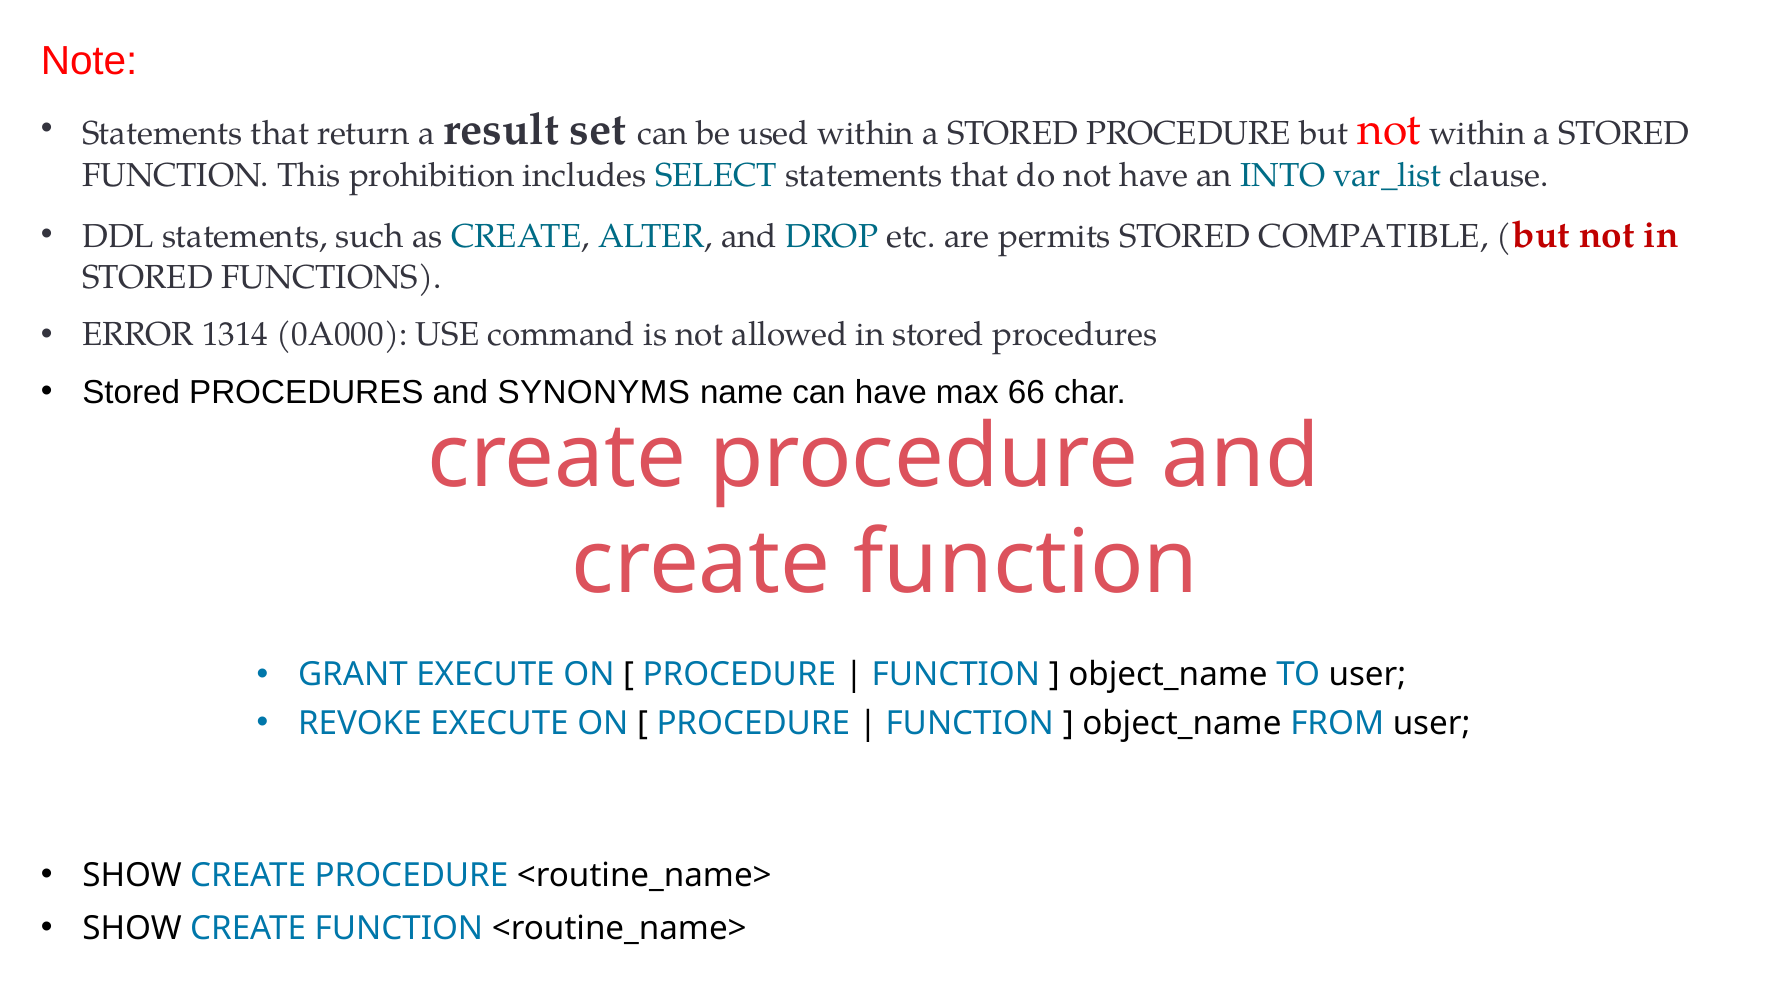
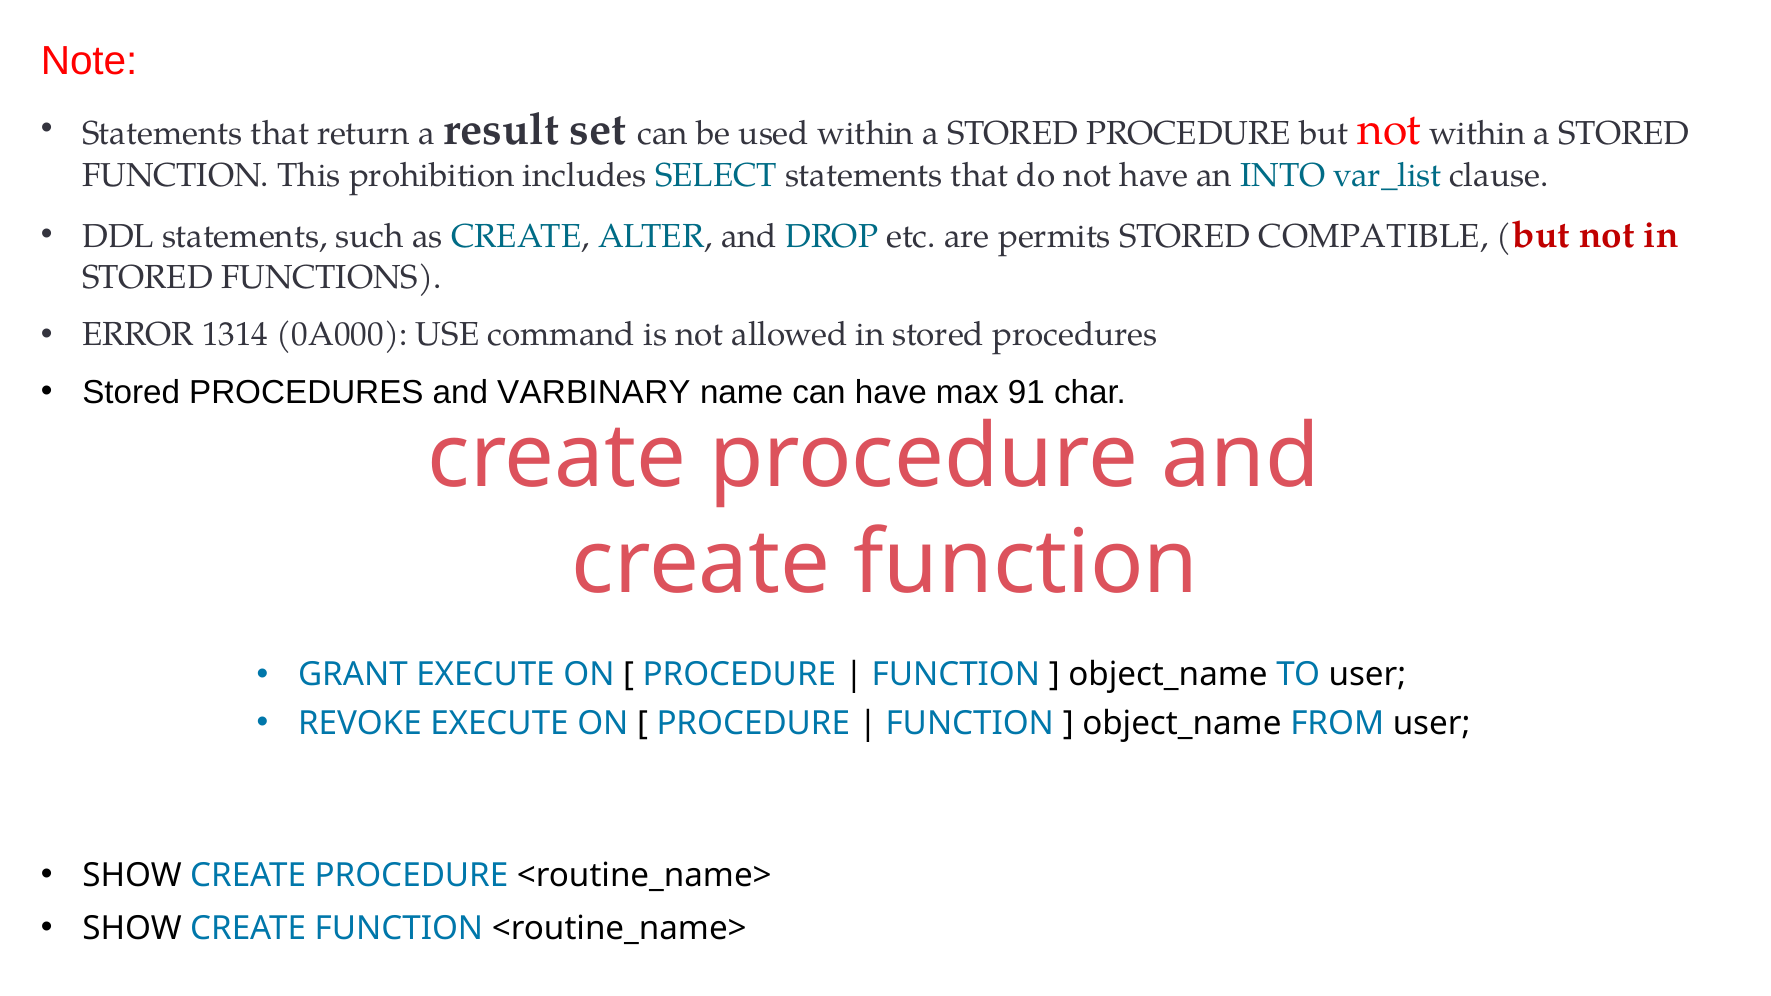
SYNONYMS: SYNONYMS -> VARBINARY
66: 66 -> 91
